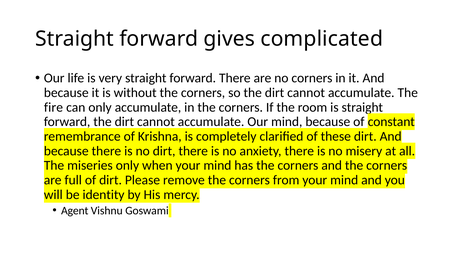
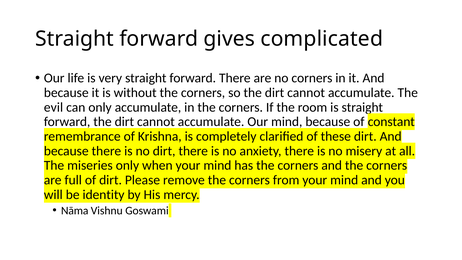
fire: fire -> evil
Agent: Agent -> Nāma
